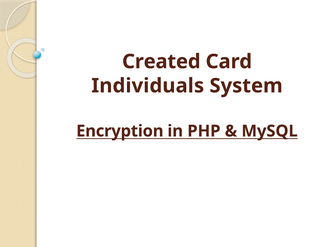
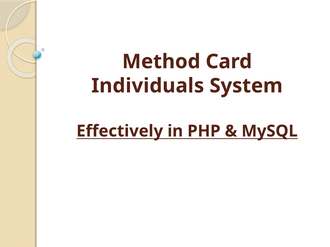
Created: Created -> Method
Encryption: Encryption -> Effectively
